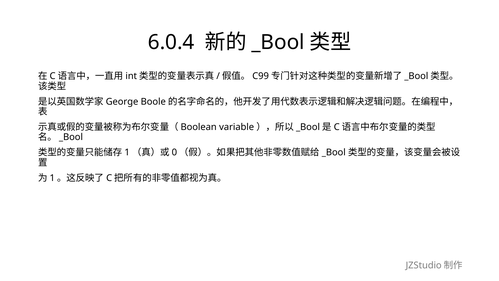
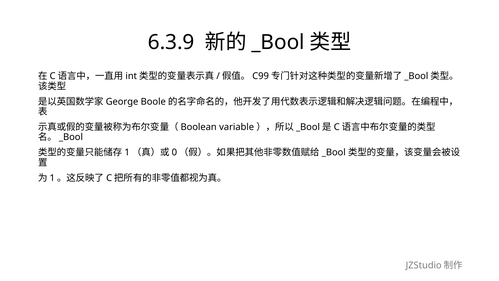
6.0.4: 6.0.4 -> 6.3.9
